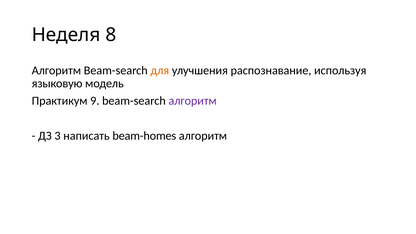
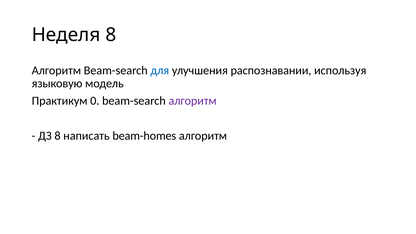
для colour: orange -> blue
распознавание: распознавание -> распознавании
9: 9 -> 0
ДЗ 3: 3 -> 8
